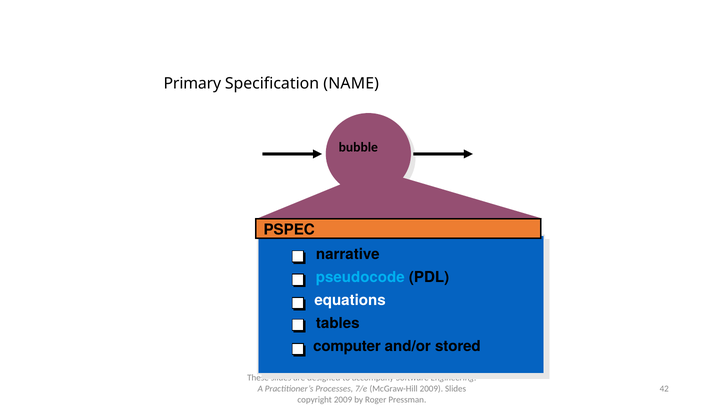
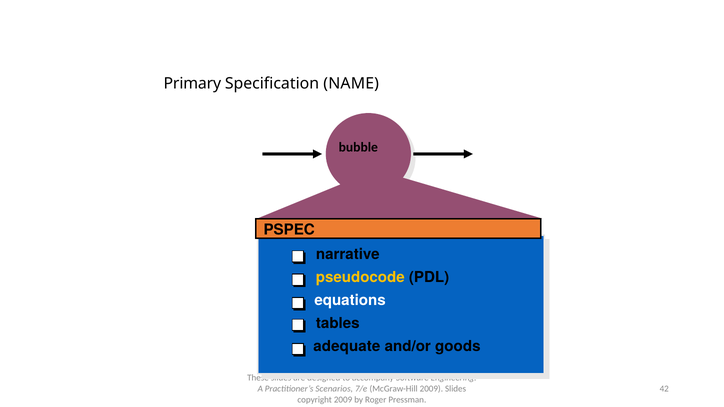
pseudocode colour: light blue -> yellow
computer: computer -> adequate
stored: stored -> goods
Processes: Processes -> Scenarios
